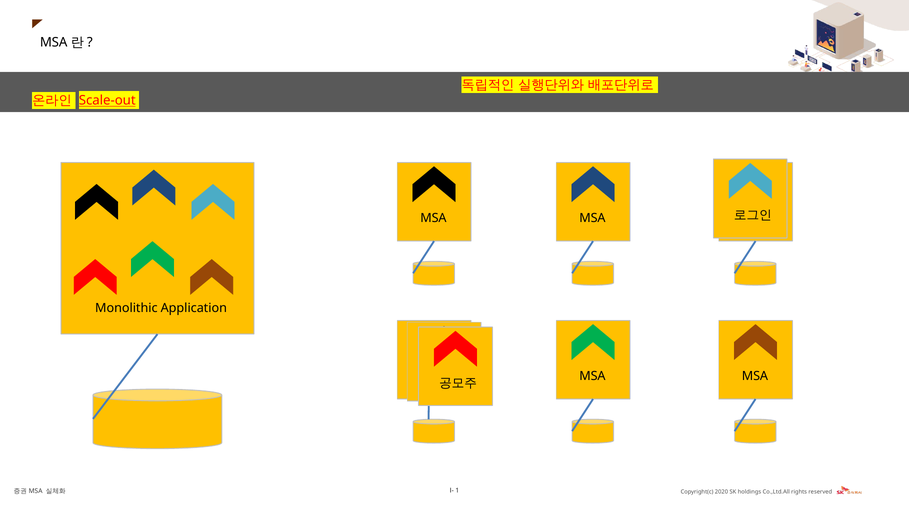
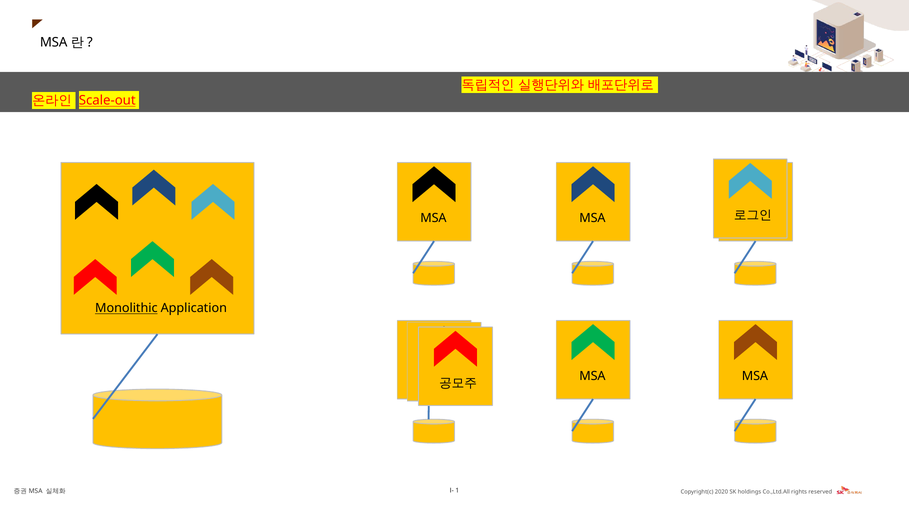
Monolithic underline: none -> present
